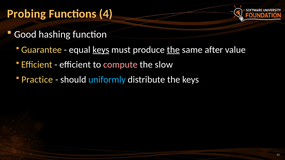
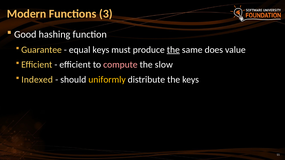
Probing: Probing -> Modern
4: 4 -> 3
keys at (101, 50) underline: present -> none
after: after -> does
Practice: Practice -> Indexed
uniformly colour: light blue -> yellow
